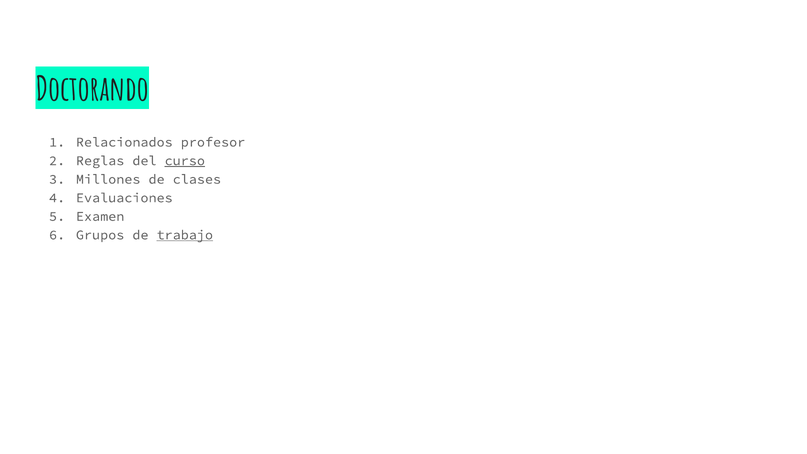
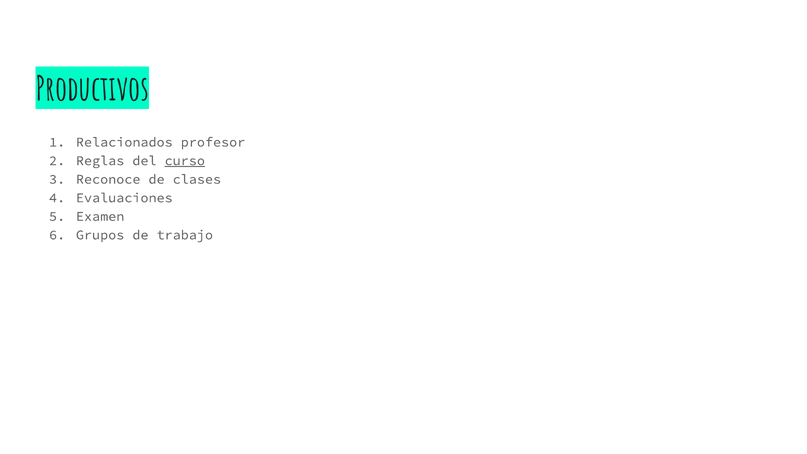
Doctorando: Doctorando -> Productivos
Millones: Millones -> Reconoce
trabajo underline: present -> none
